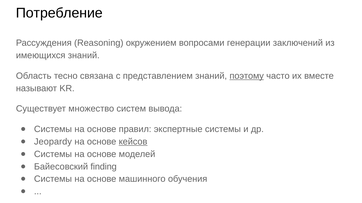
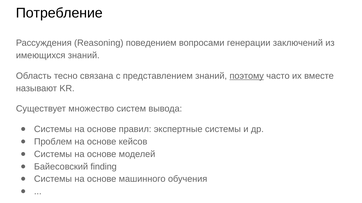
окружением: окружением -> поведением
Jeopardy: Jeopardy -> Проблем
кейсов underline: present -> none
